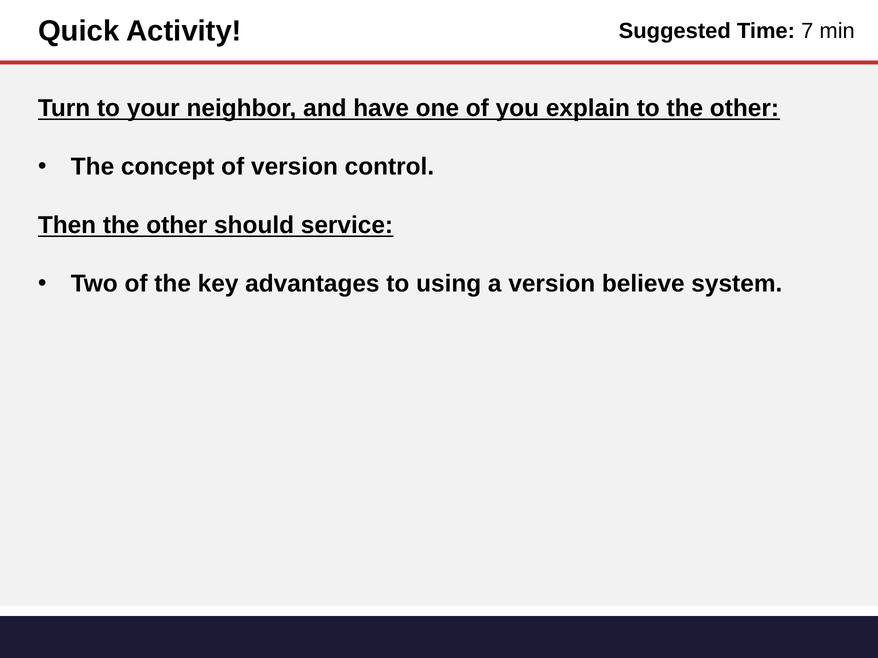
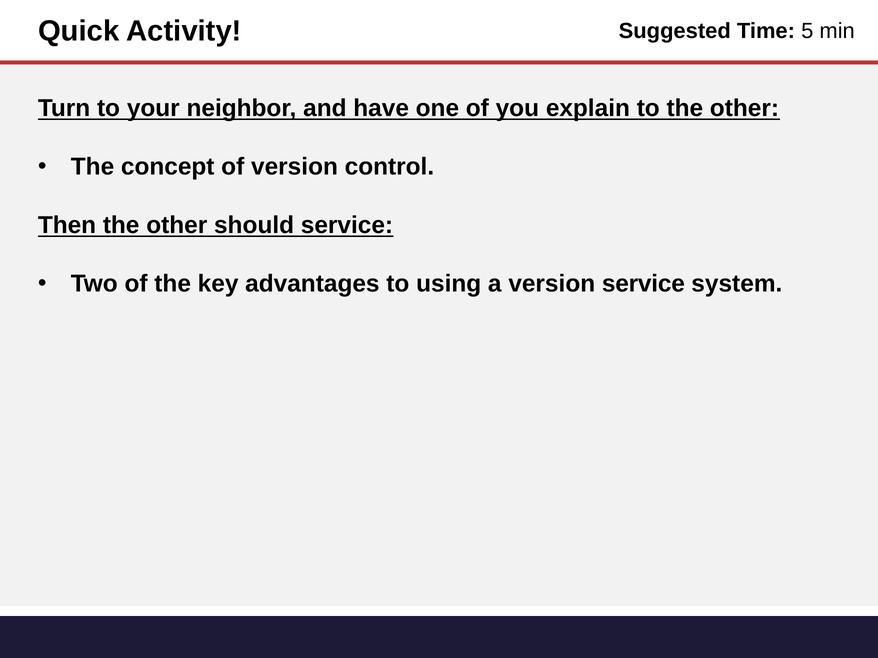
7: 7 -> 5
version believe: believe -> service
